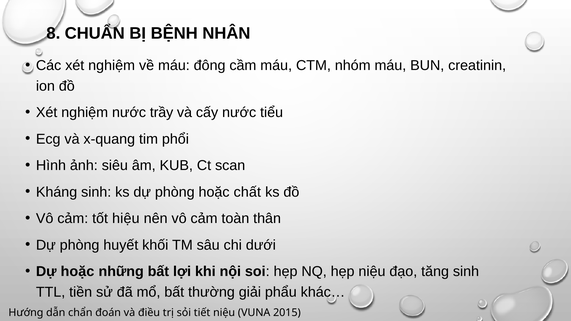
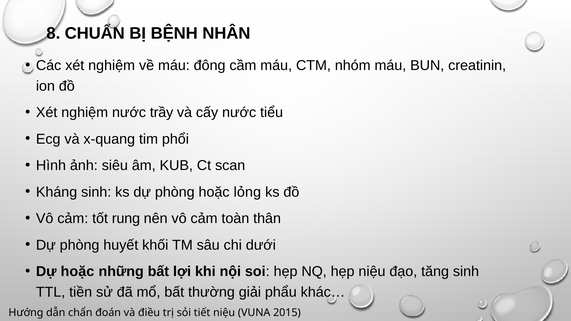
chất: chất -> lỏng
hiệu: hiệu -> rung
